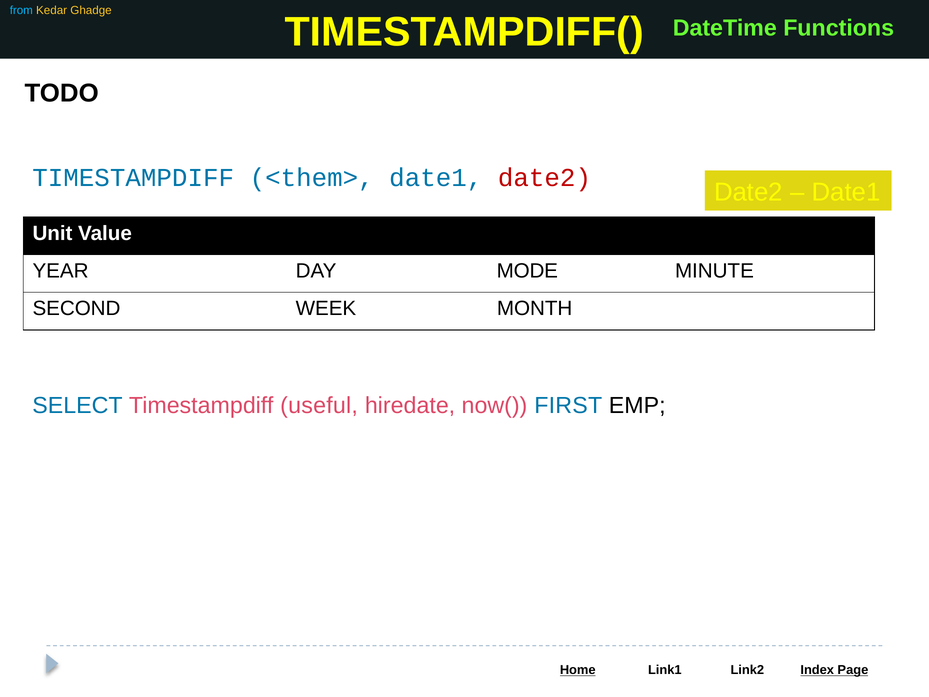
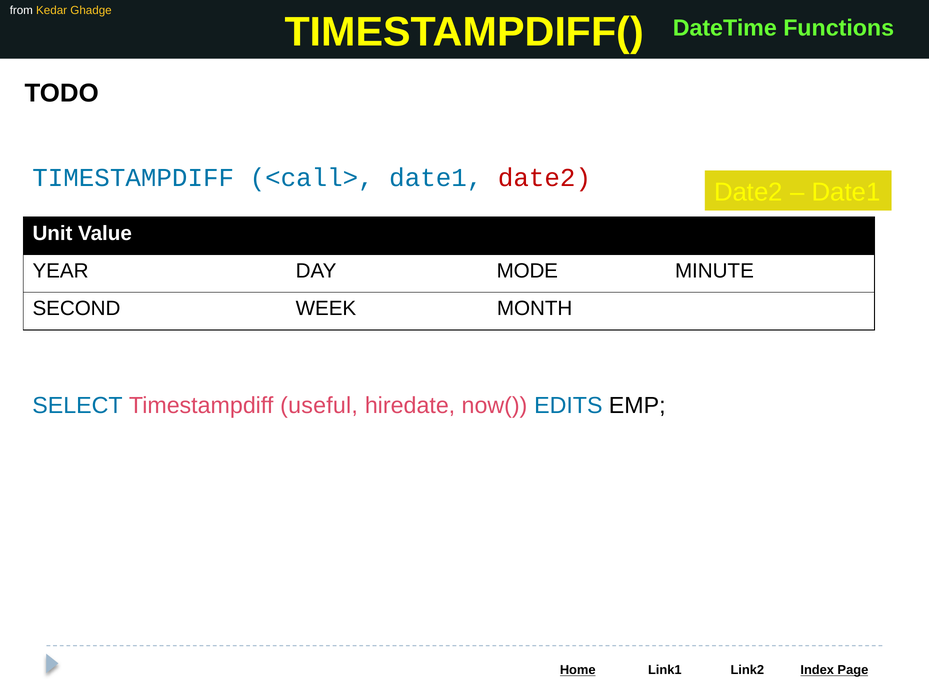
from colour: light blue -> white
<them>: <them> -> <call>
FIRST: FIRST -> EDITS
